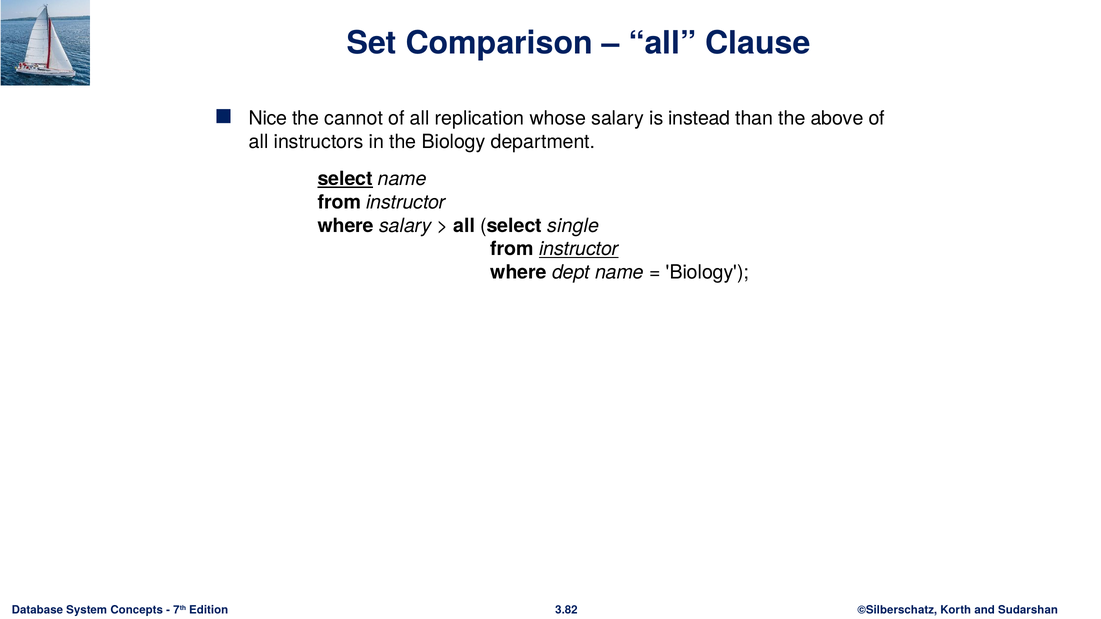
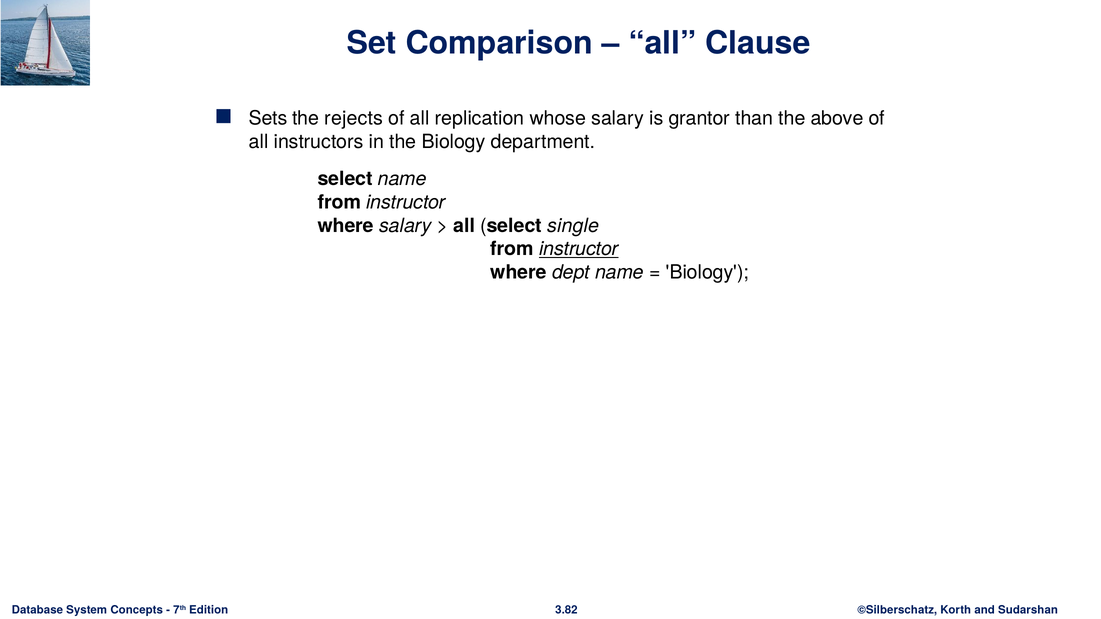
Nice: Nice -> Sets
cannot: cannot -> rejects
instead: instead -> grantor
select at (345, 179) underline: present -> none
